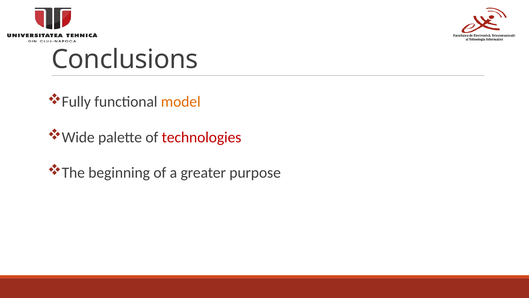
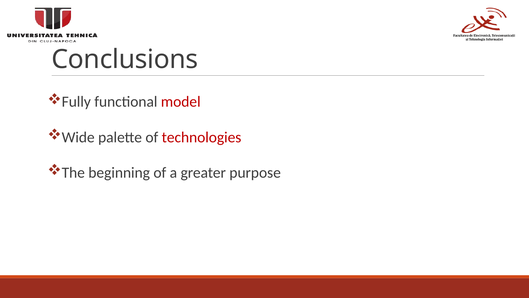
model colour: orange -> red
